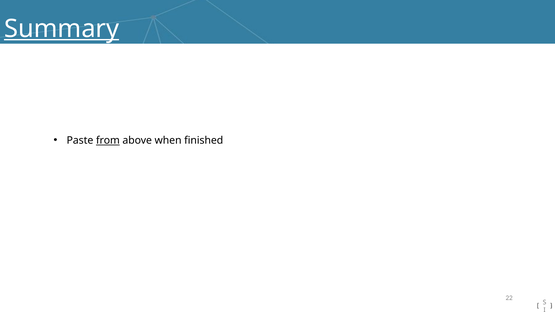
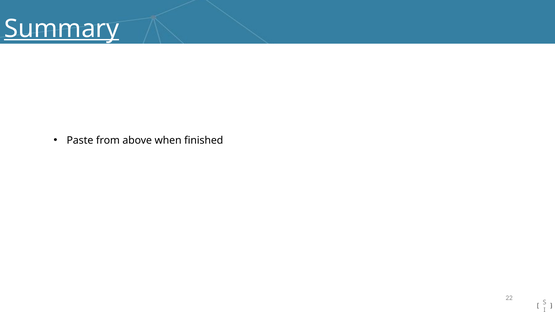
from underline: present -> none
